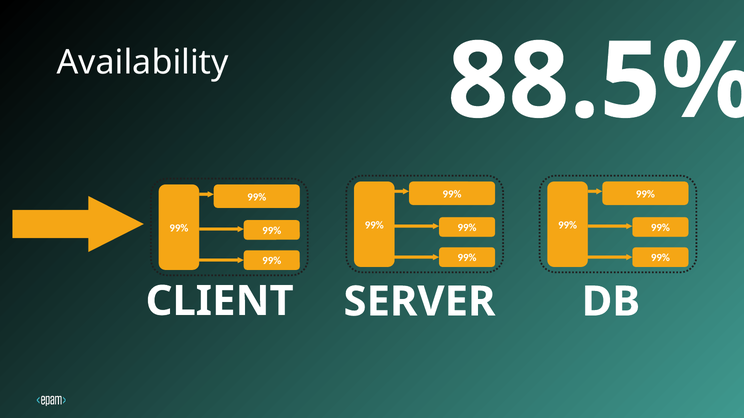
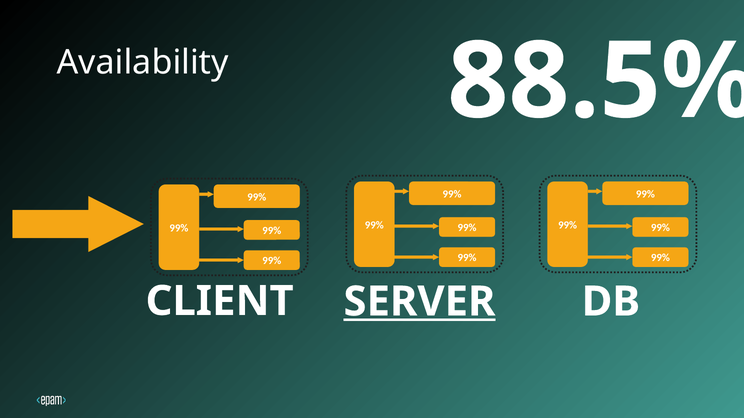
SERVER underline: none -> present
